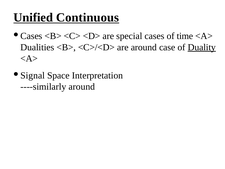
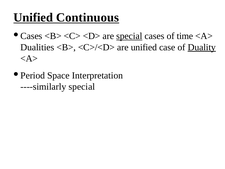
special at (129, 36) underline: none -> present
are around: around -> unified
Signal: Signal -> Period
----similarly around: around -> special
